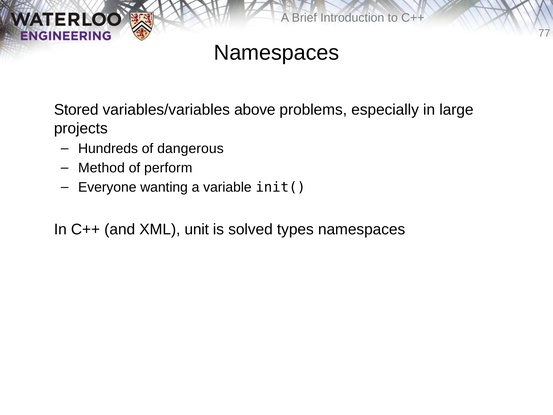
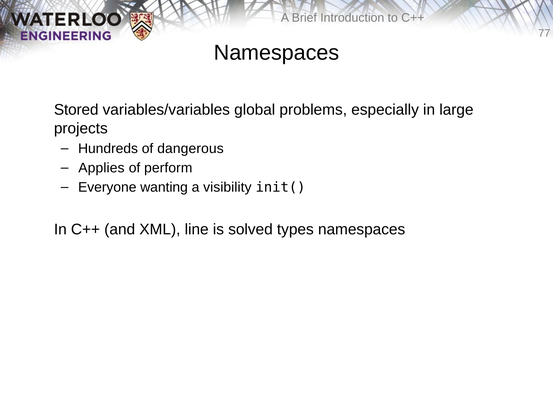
above: above -> global
Method: Method -> Applies
variable: variable -> visibility
unit: unit -> line
